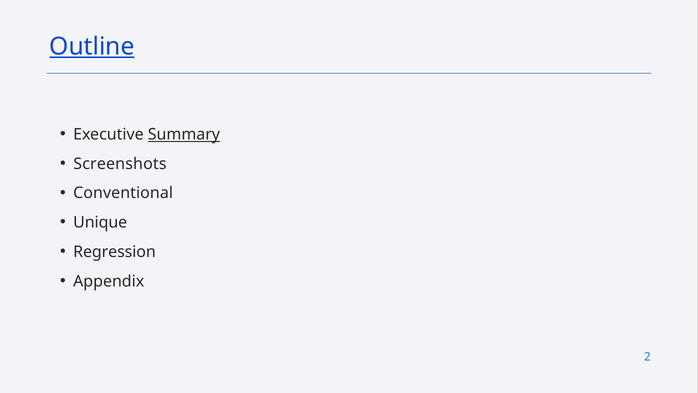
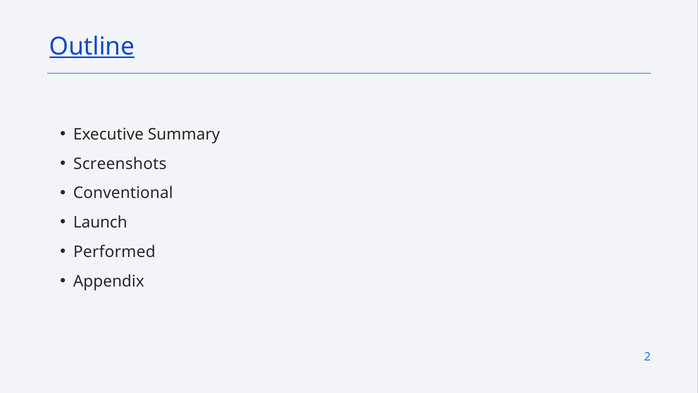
Summary underline: present -> none
Unique: Unique -> Launch
Regression: Regression -> Performed
